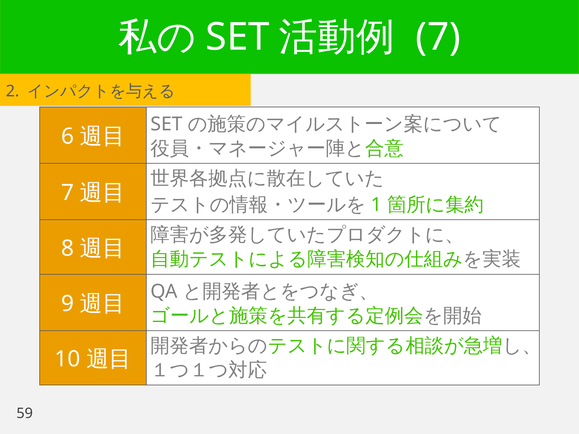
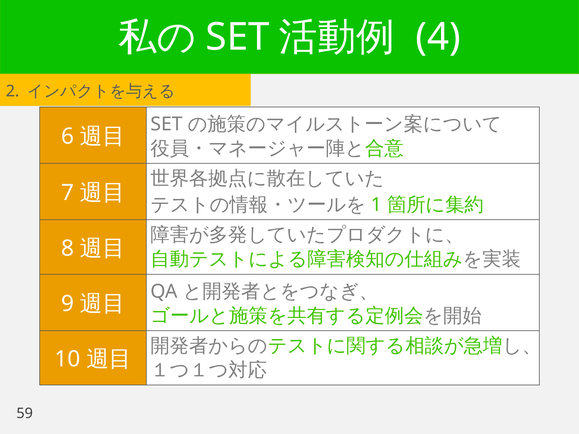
7 at (438, 37): 7 -> 4
